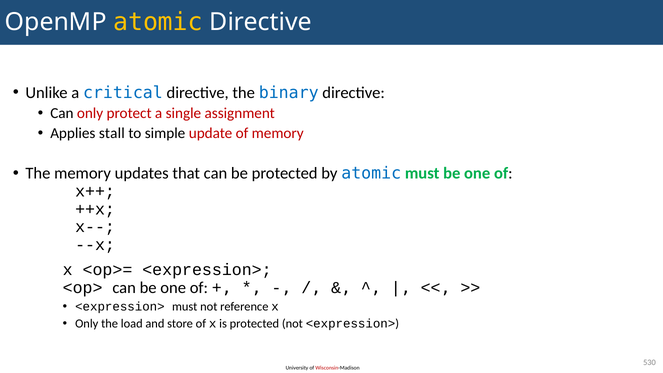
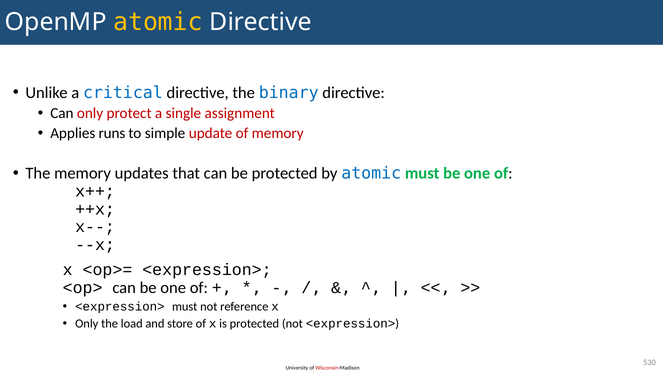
stall: stall -> runs
